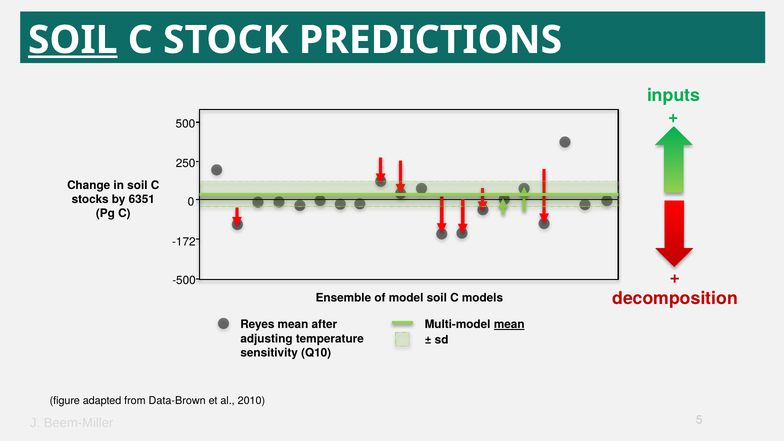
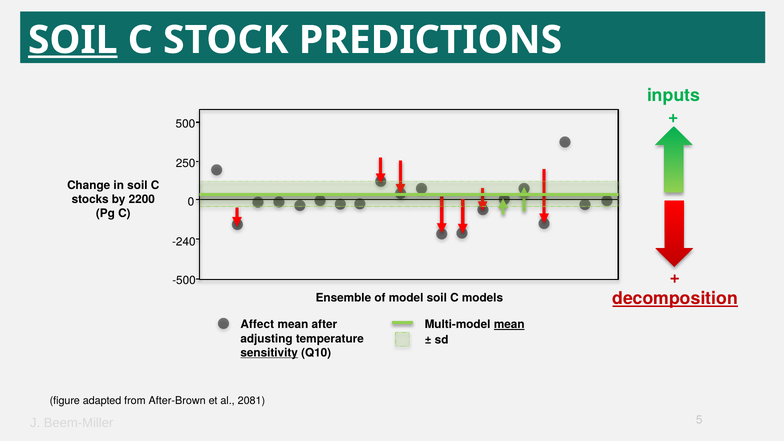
6351: 6351 -> 2200
-172: -172 -> -240
decomposition underline: none -> present
Reyes: Reyes -> Affect
sensitivity underline: none -> present
Data-Brown: Data-Brown -> After-Brown
2010: 2010 -> 2081
